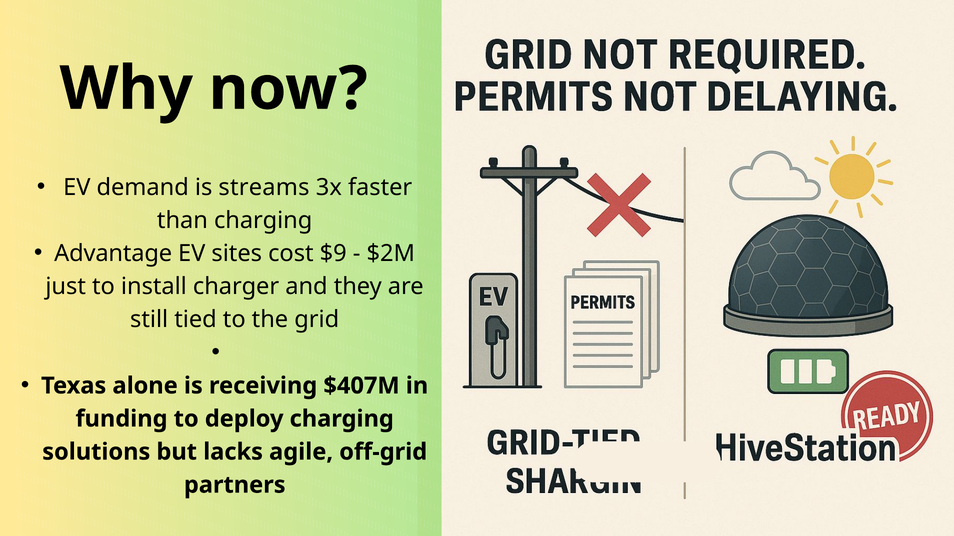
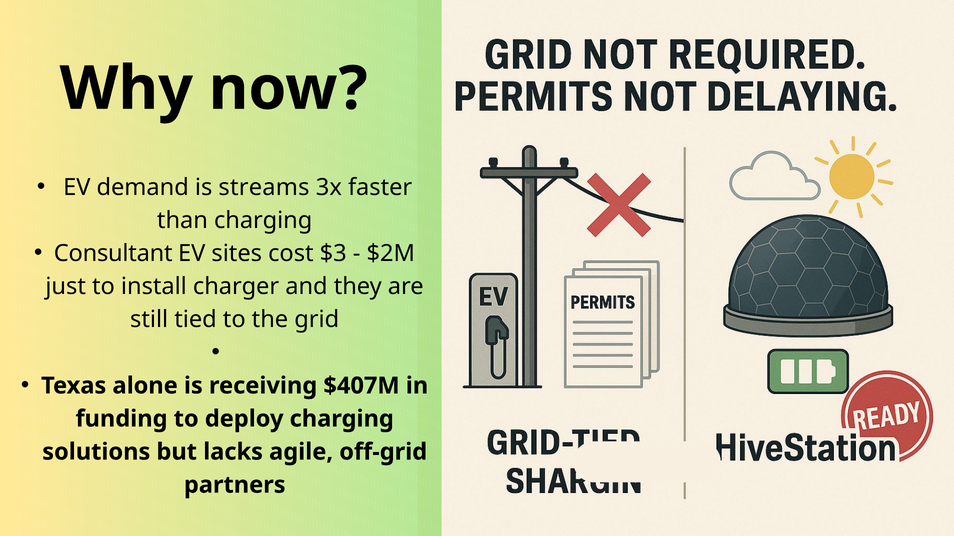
Advantage: Advantage -> Consultant
$9: $9 -> $3
